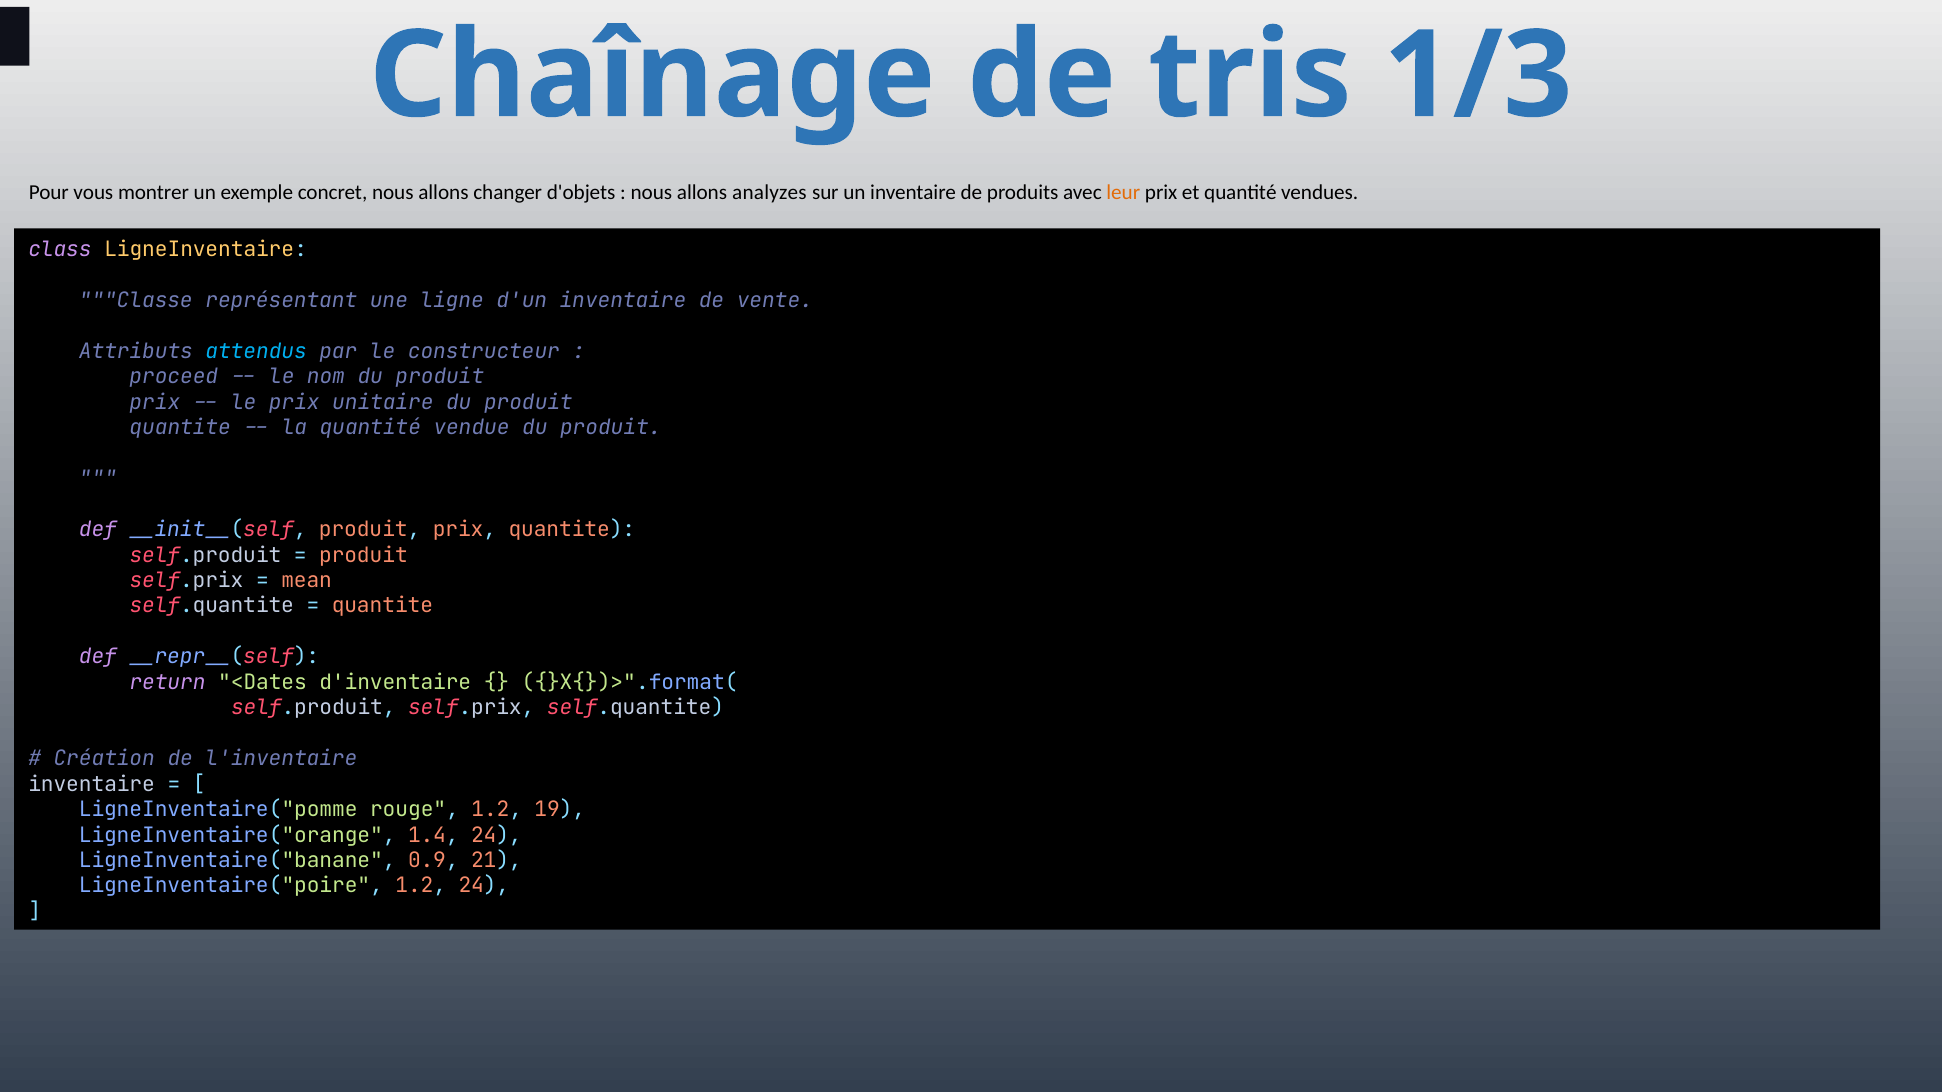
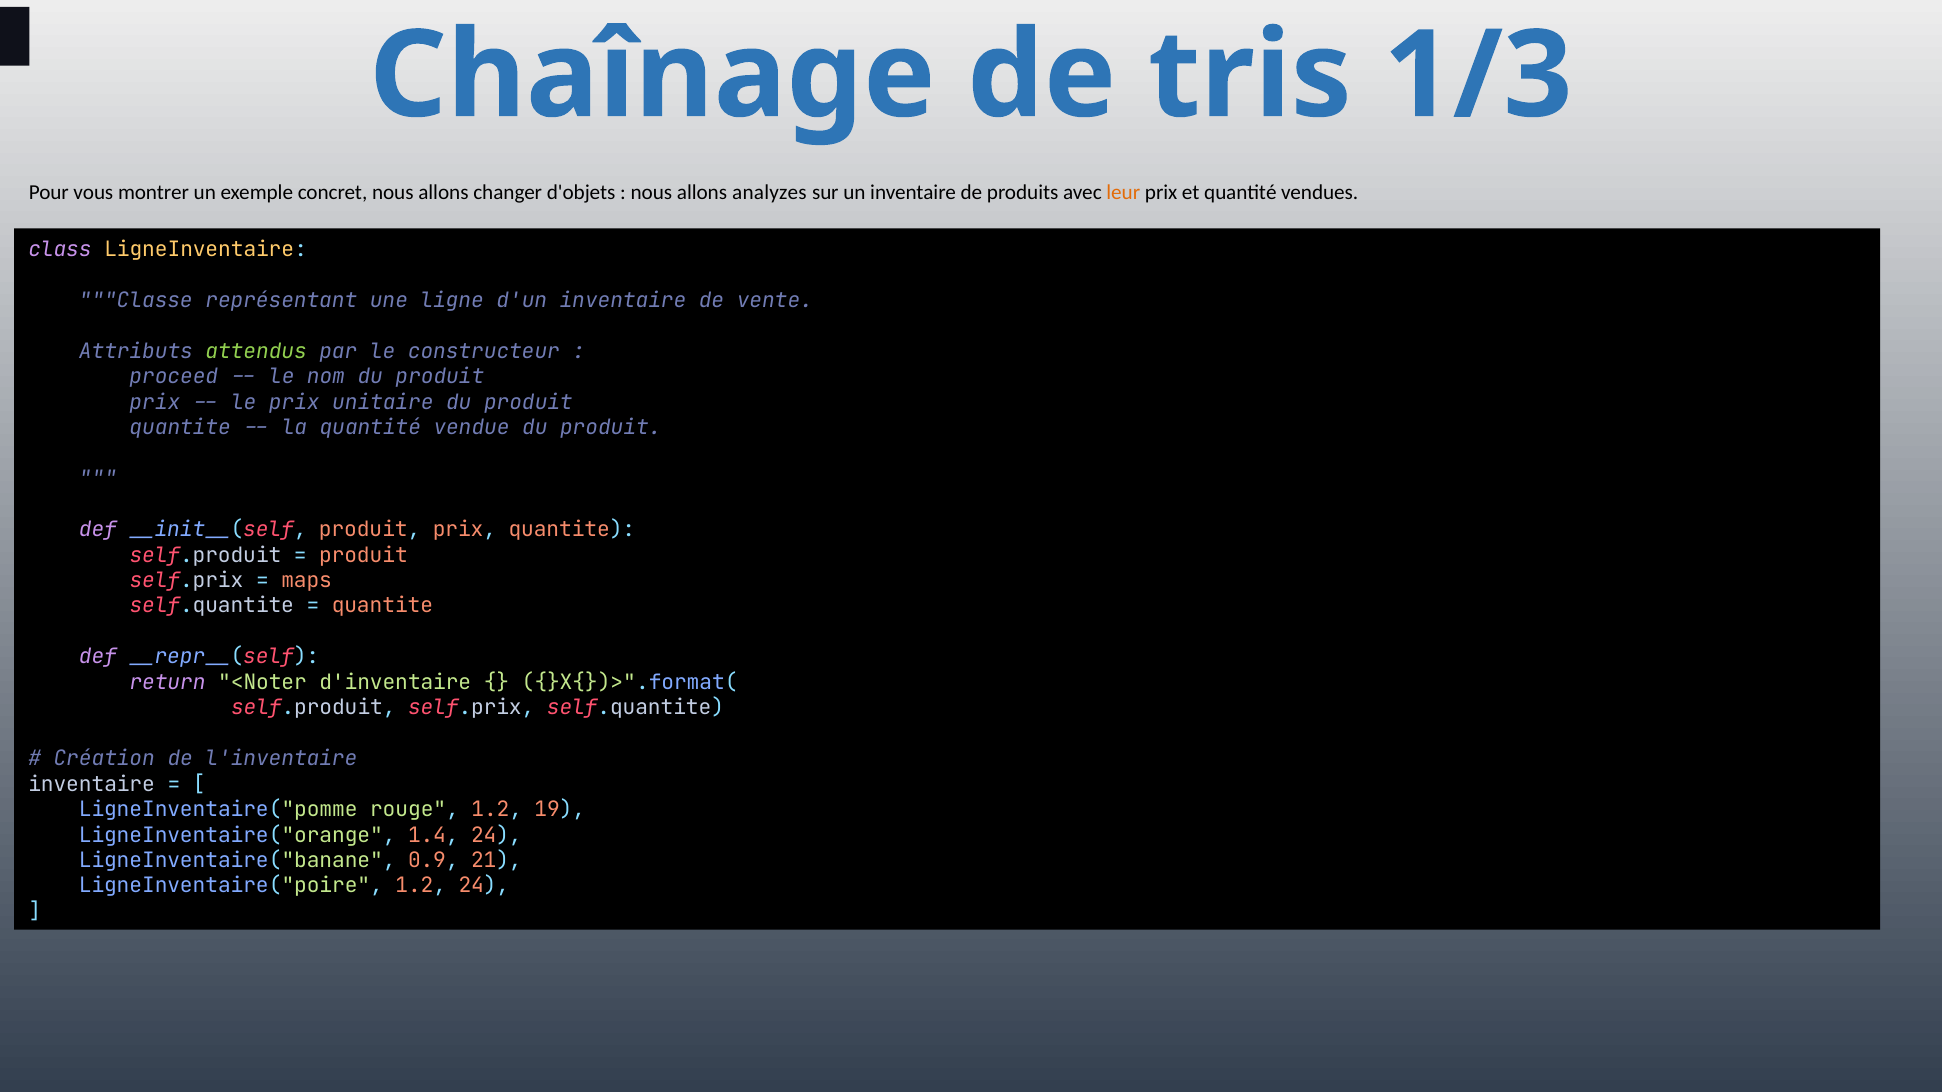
attendus colour: light blue -> light green
mean: mean -> maps
<Dates: <Dates -> <Noter
